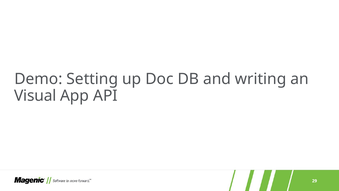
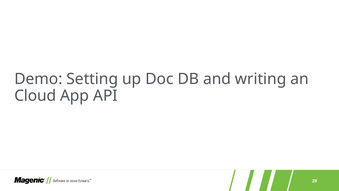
Visual: Visual -> Cloud
